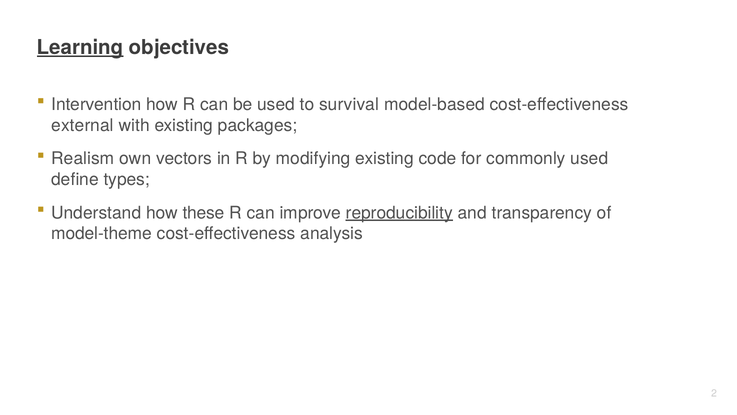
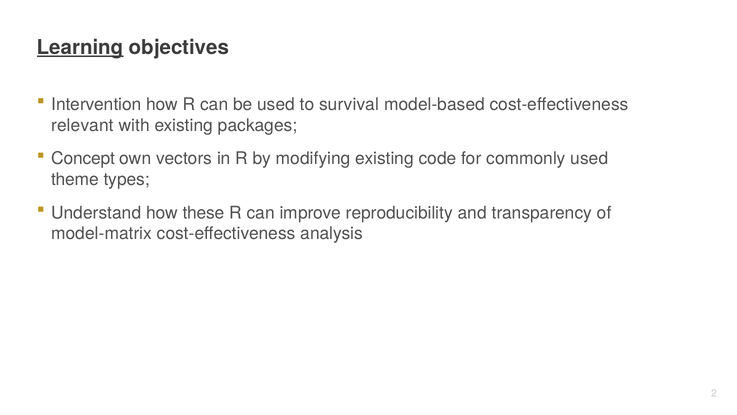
external: external -> relevant
Realism: Realism -> Concept
define: define -> theme
reproducibility underline: present -> none
model-theme: model-theme -> model-matrix
